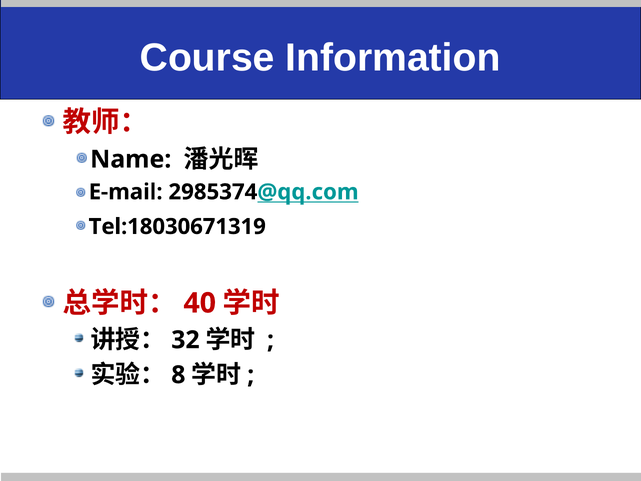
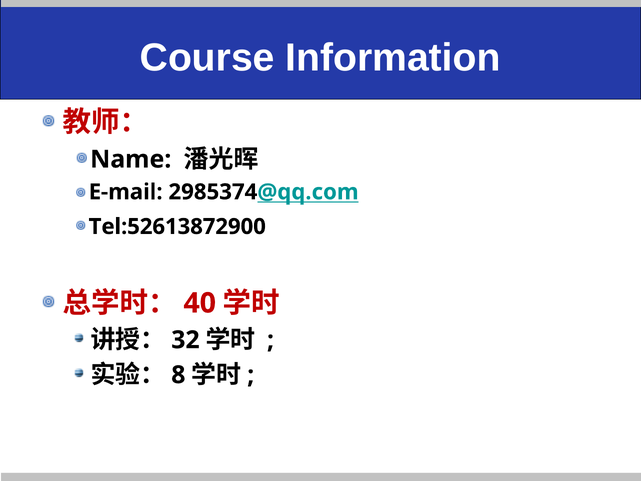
Tel:18030671319: Tel:18030671319 -> Tel:52613872900
